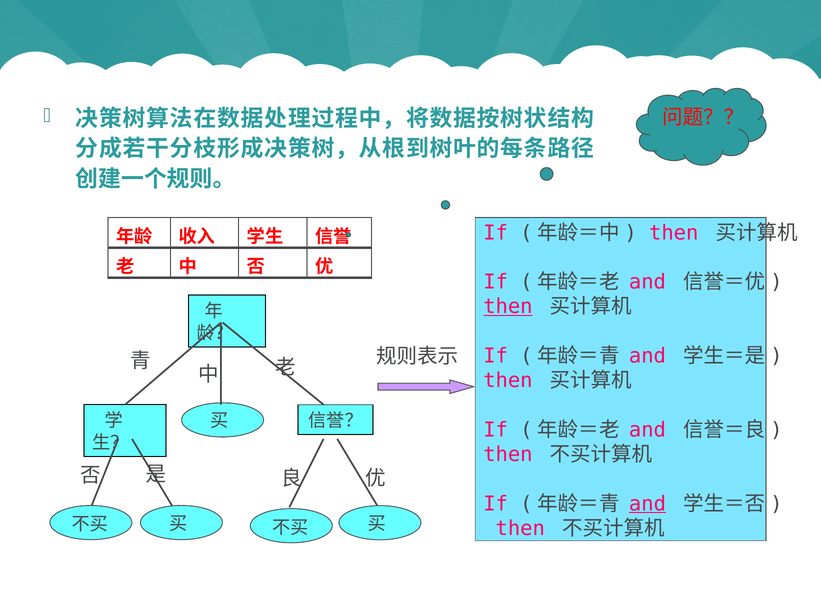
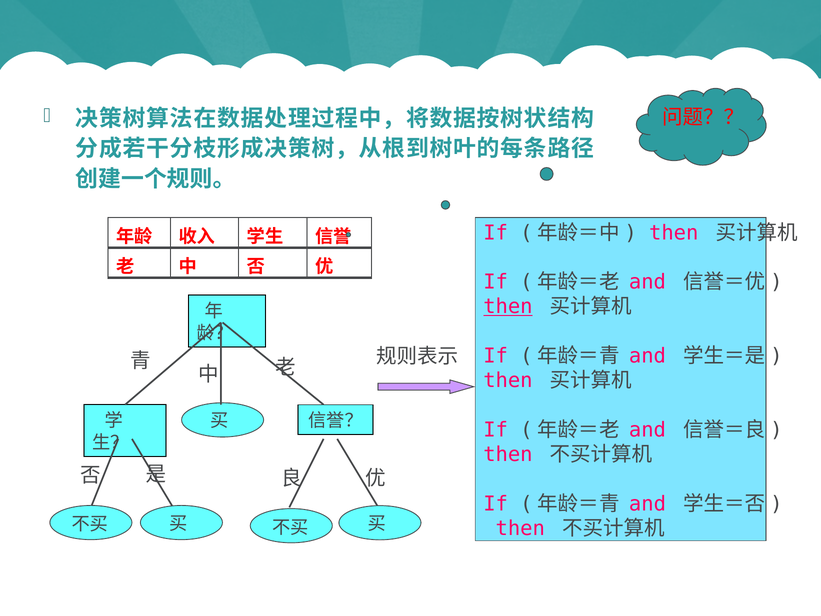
and at (647, 504) underline: present -> none
